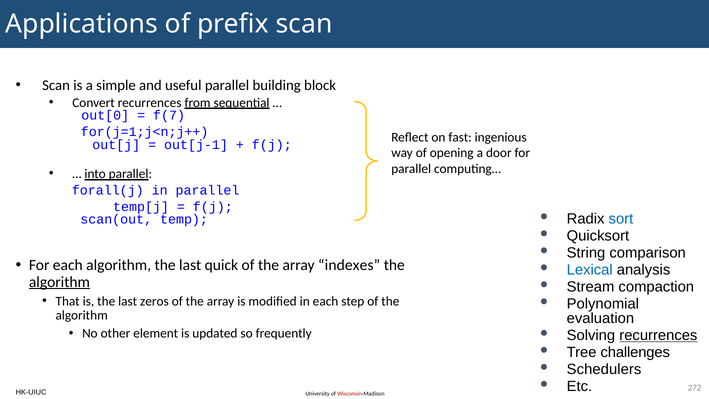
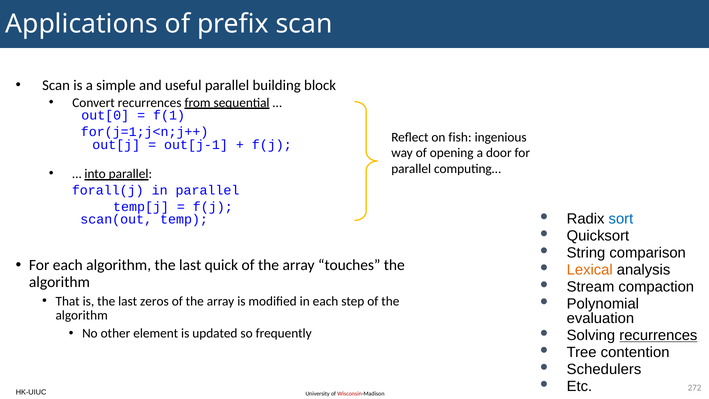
f(7: f(7 -> f(1
fast: fast -> fish
indexes: indexes -> touches
Lexical colour: blue -> orange
algorithm at (59, 282) underline: present -> none
challenges: challenges -> contention
